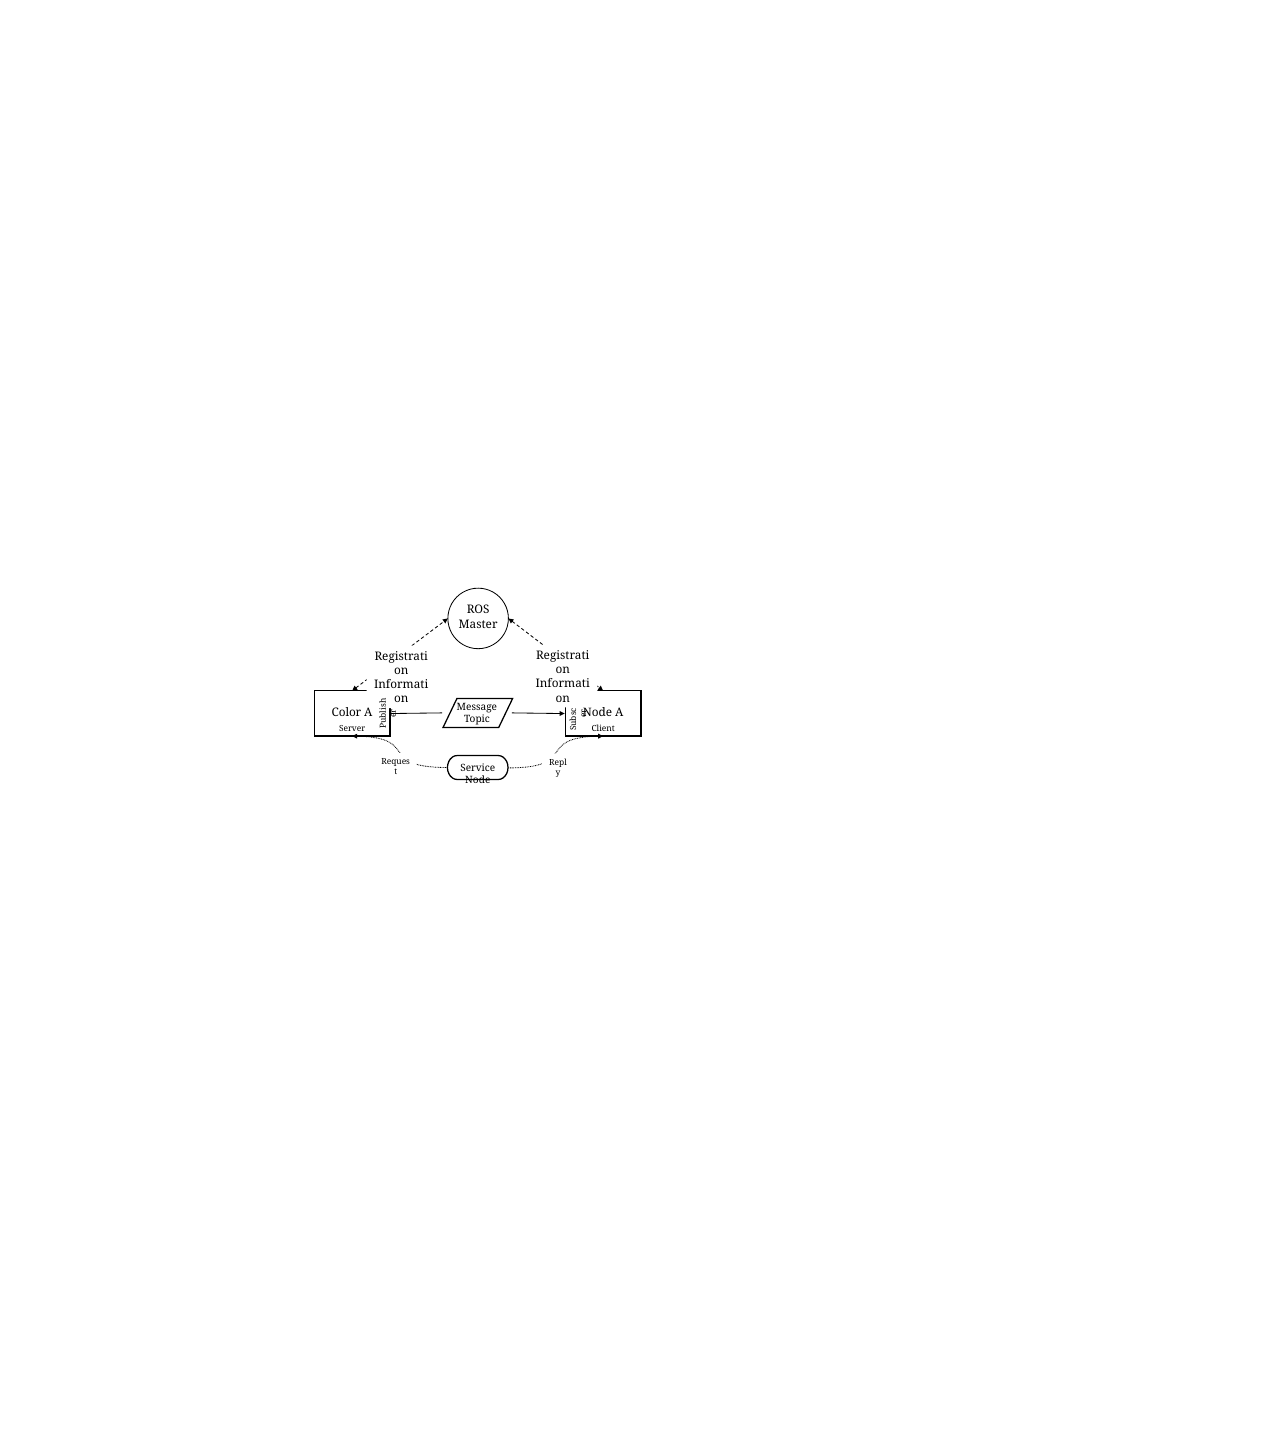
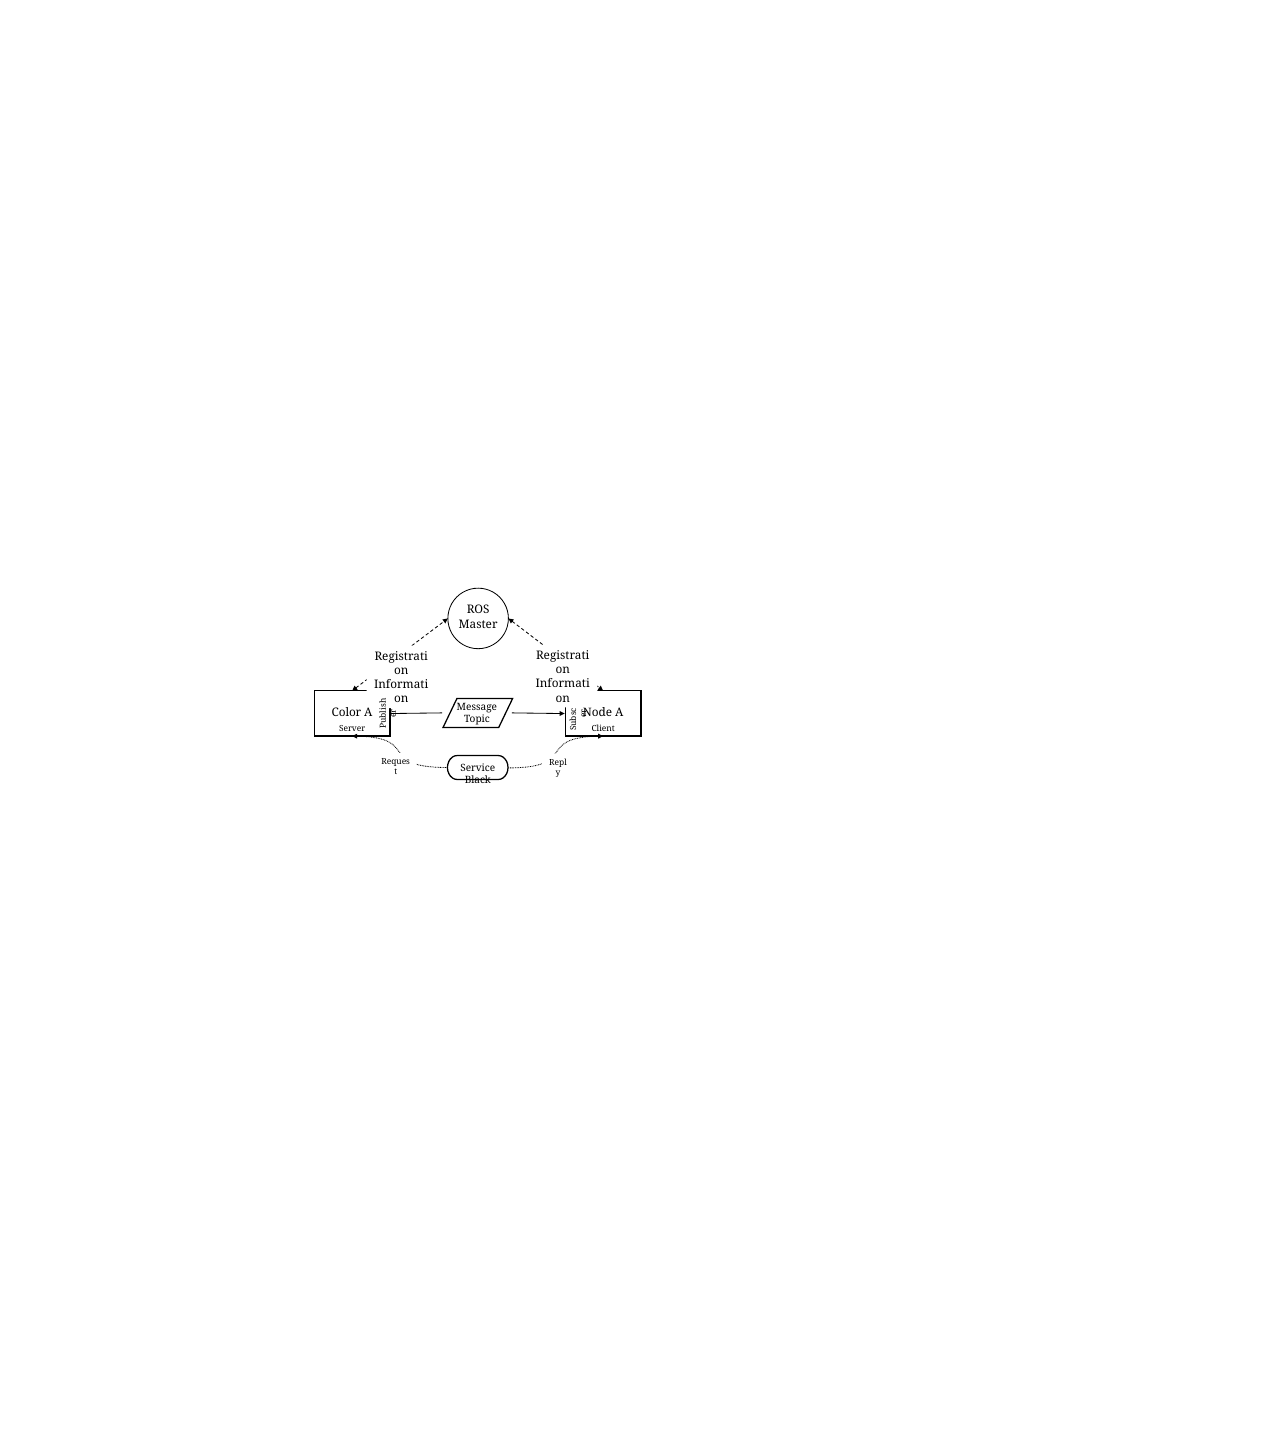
Node at (478, 780): Node -> Black
